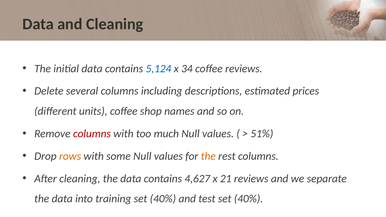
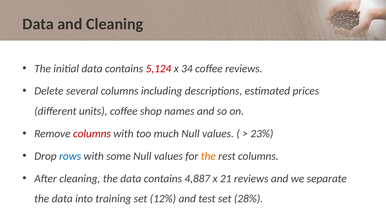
5,124 colour: blue -> red
51%: 51% -> 23%
rows colour: orange -> blue
4,627: 4,627 -> 4,887
training set 40%: 40% -> 12%
test set 40%: 40% -> 28%
